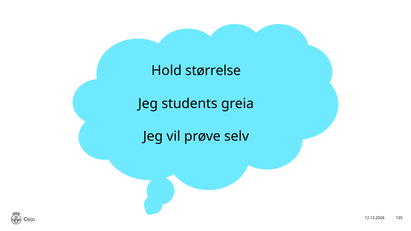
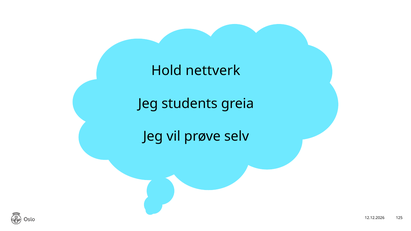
størrelse: størrelse -> nettverk
